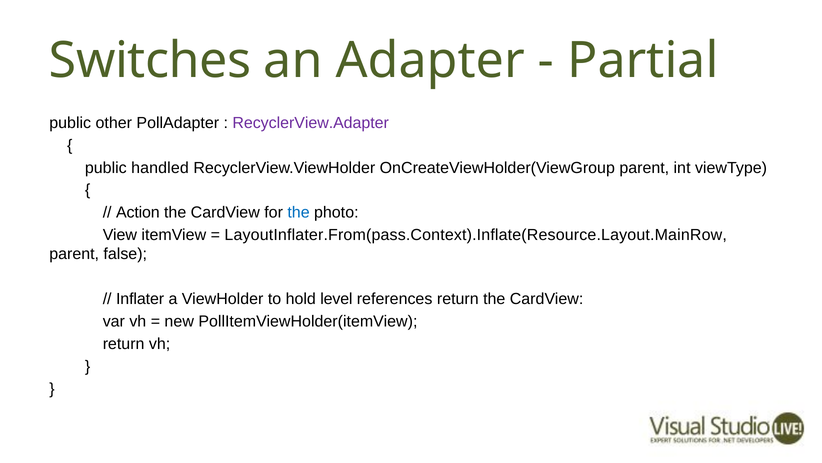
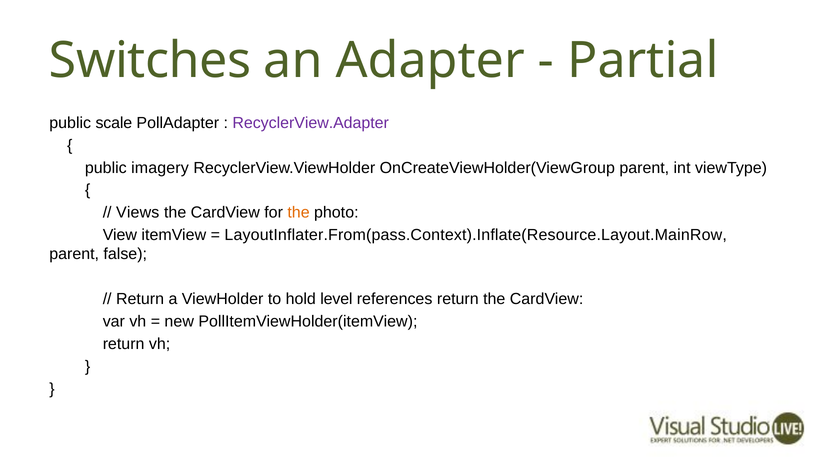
other: other -> scale
handled: handled -> imagery
Action: Action -> Views
the at (299, 212) colour: blue -> orange
Inflater at (140, 299): Inflater -> Return
